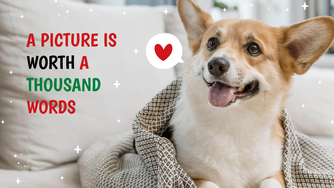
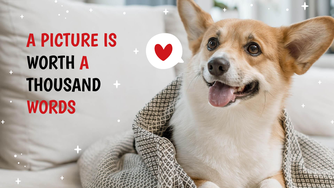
THOUSAND colour: green -> black
